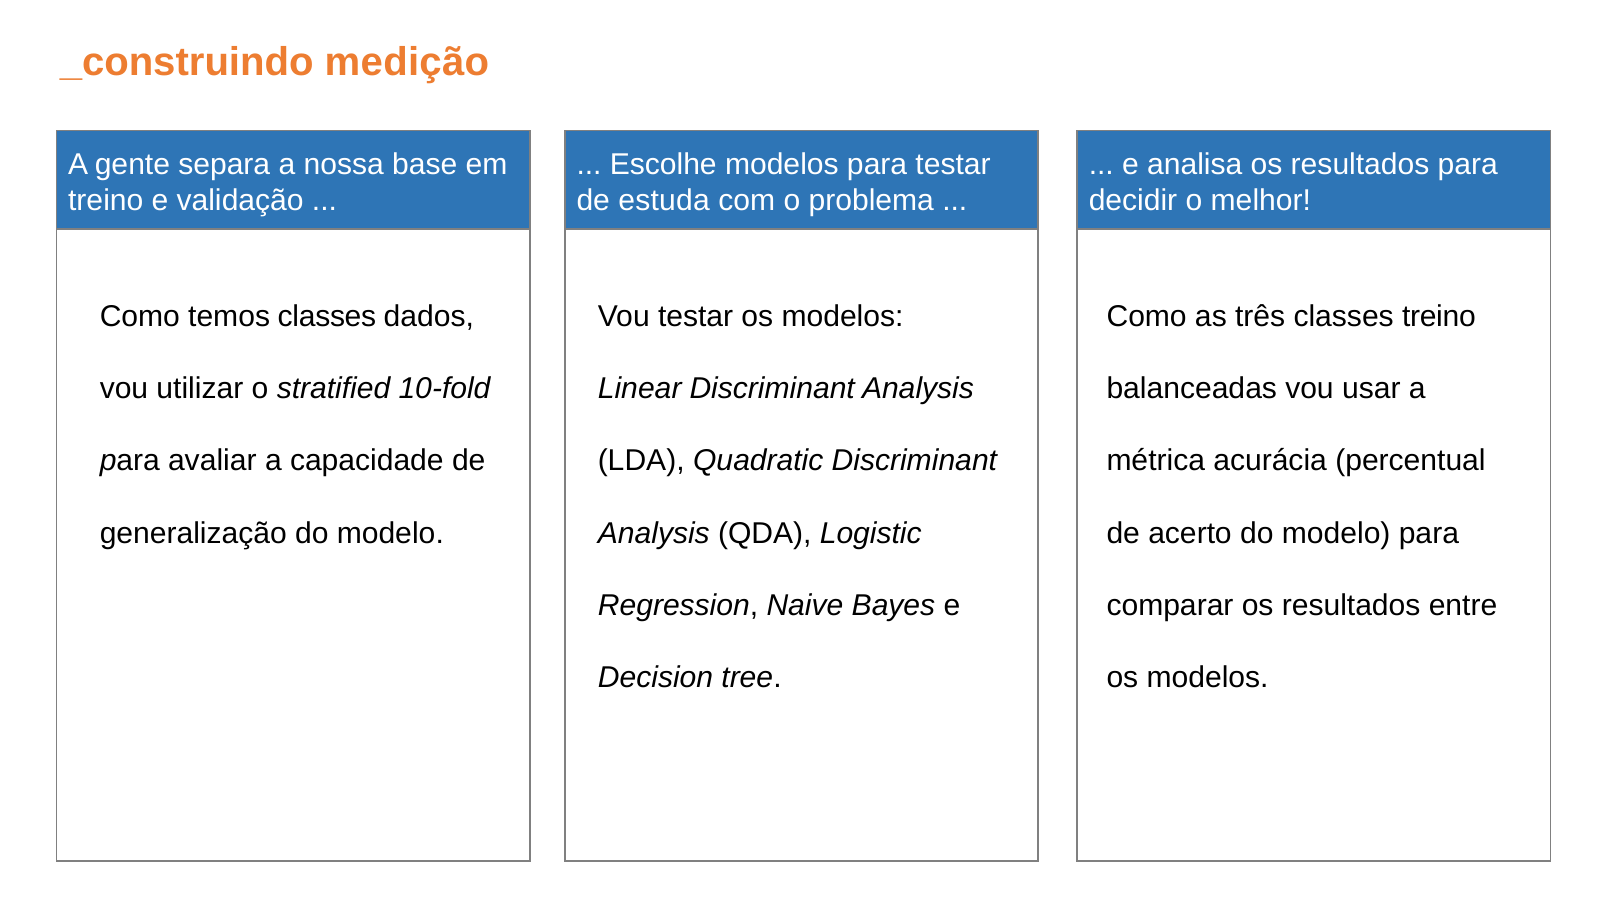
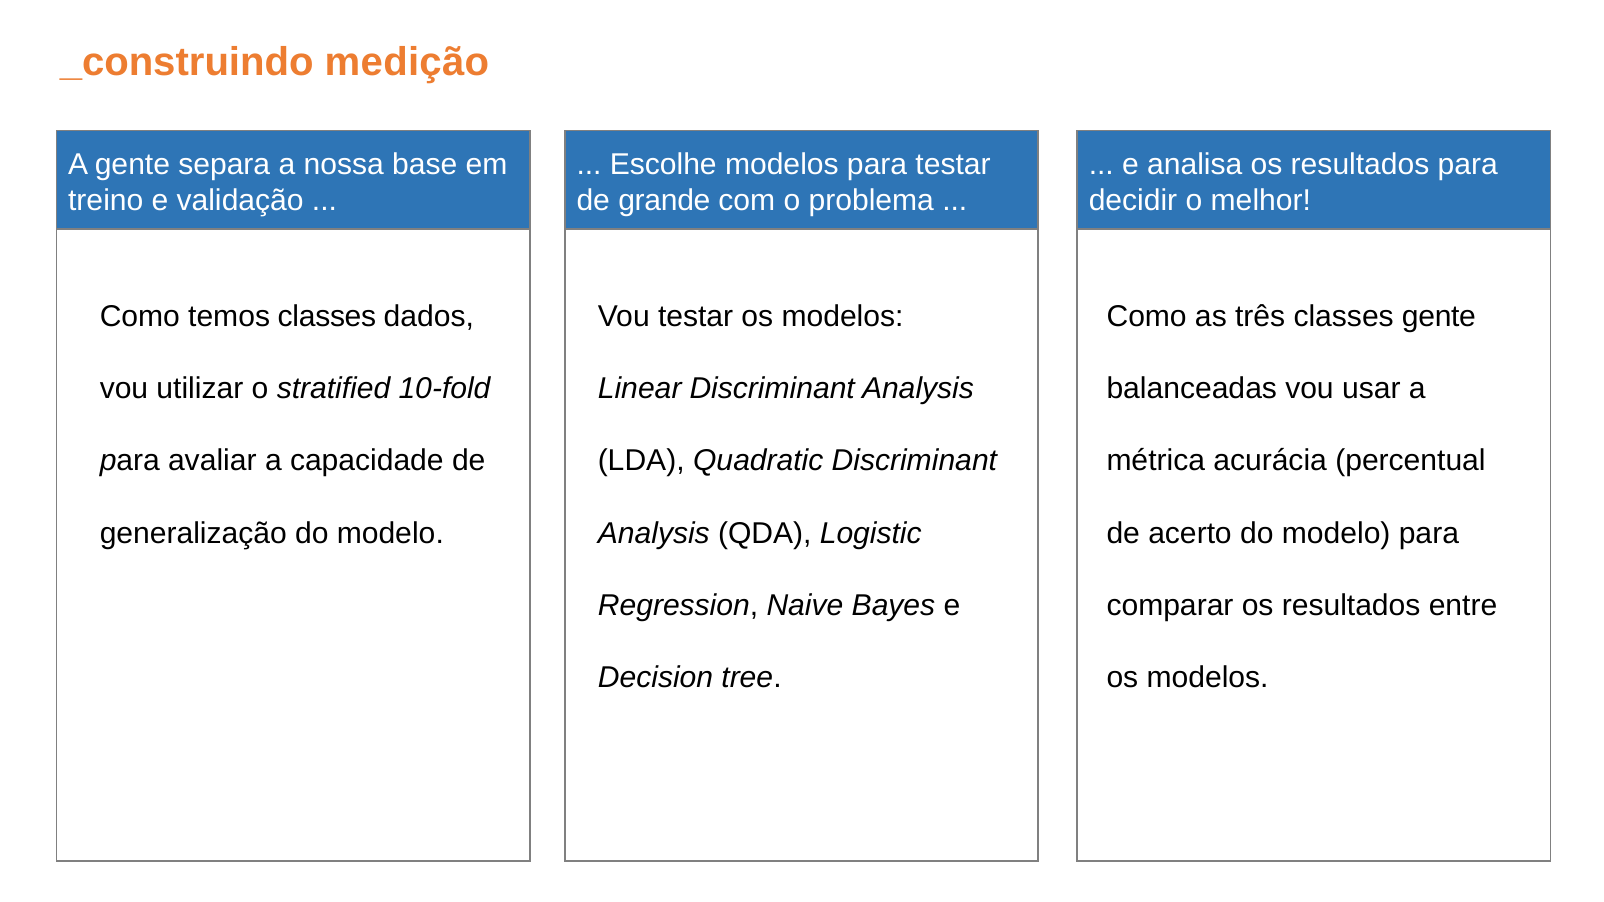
estuda: estuda -> grande
classes treino: treino -> gente
